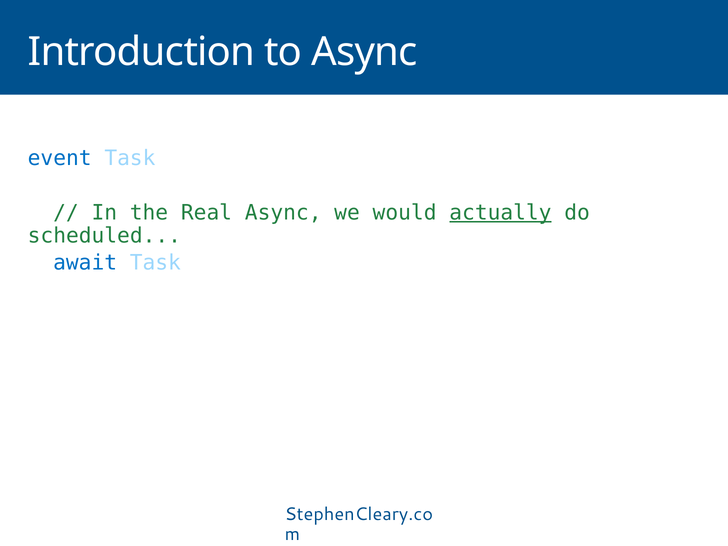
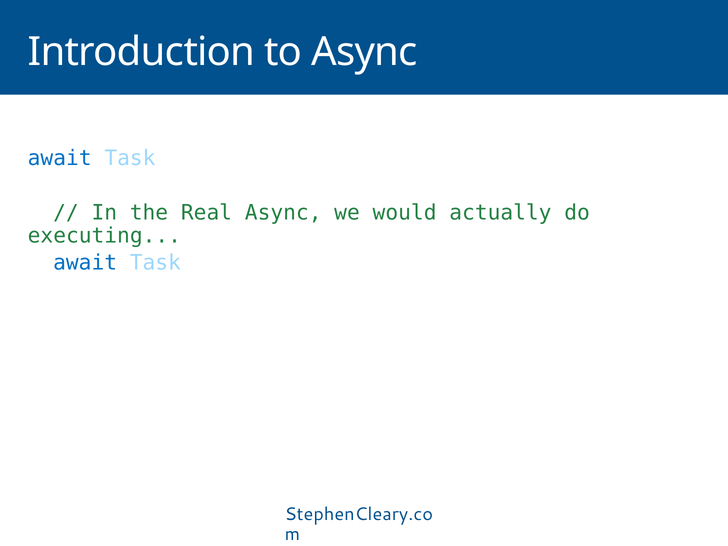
event at (60, 158): event -> await
actually underline: present -> none
scheduled: scheduled -> executing
